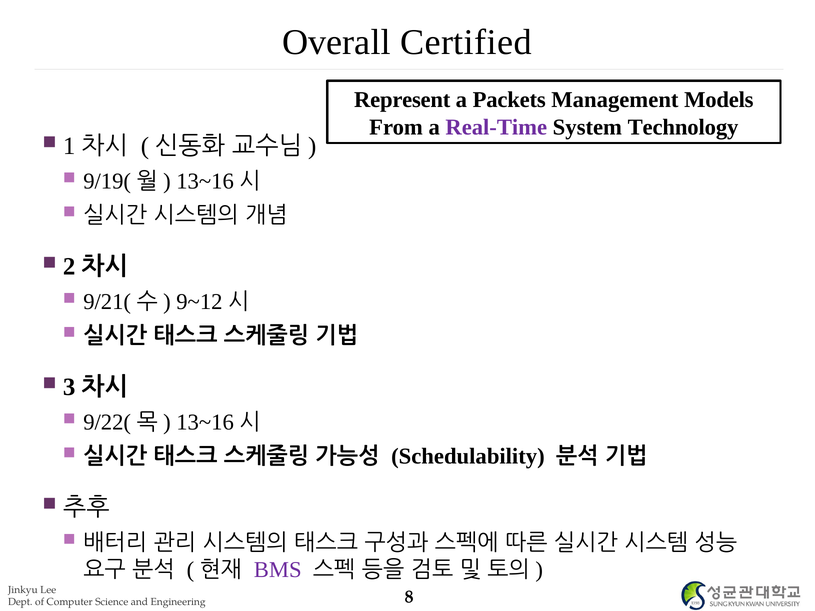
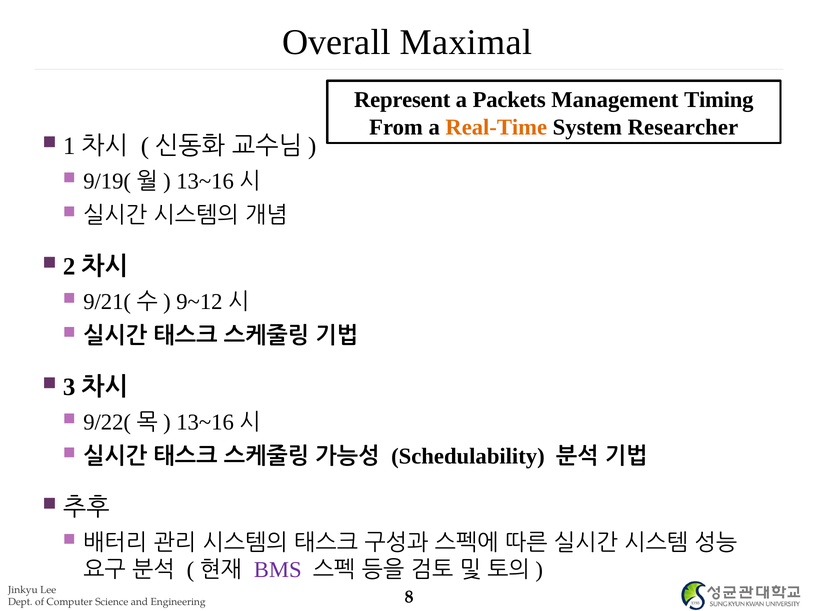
Certified: Certified -> Maximal
Models: Models -> Timing
Real-Time colour: purple -> orange
Technology: Technology -> Researcher
